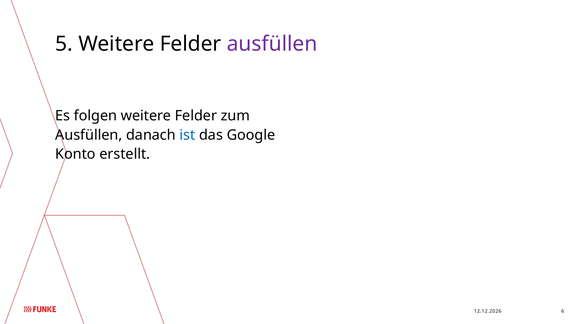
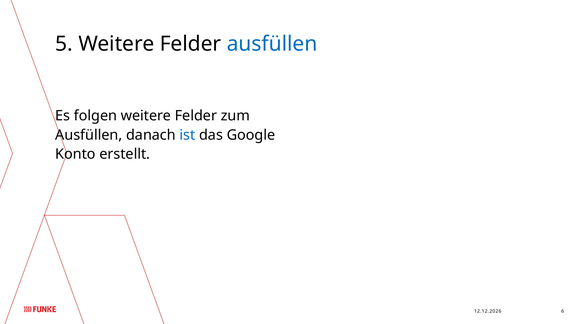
ausfüllen at (272, 44) colour: purple -> blue
